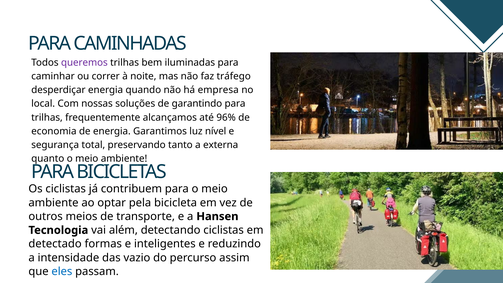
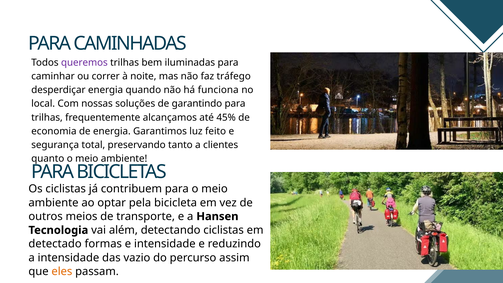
empresa: empresa -> funciona
96%: 96% -> 45%
nível: nível -> feito
externa: externa -> clientes
e inteligentes: inteligentes -> intensidade
eles colour: blue -> orange
